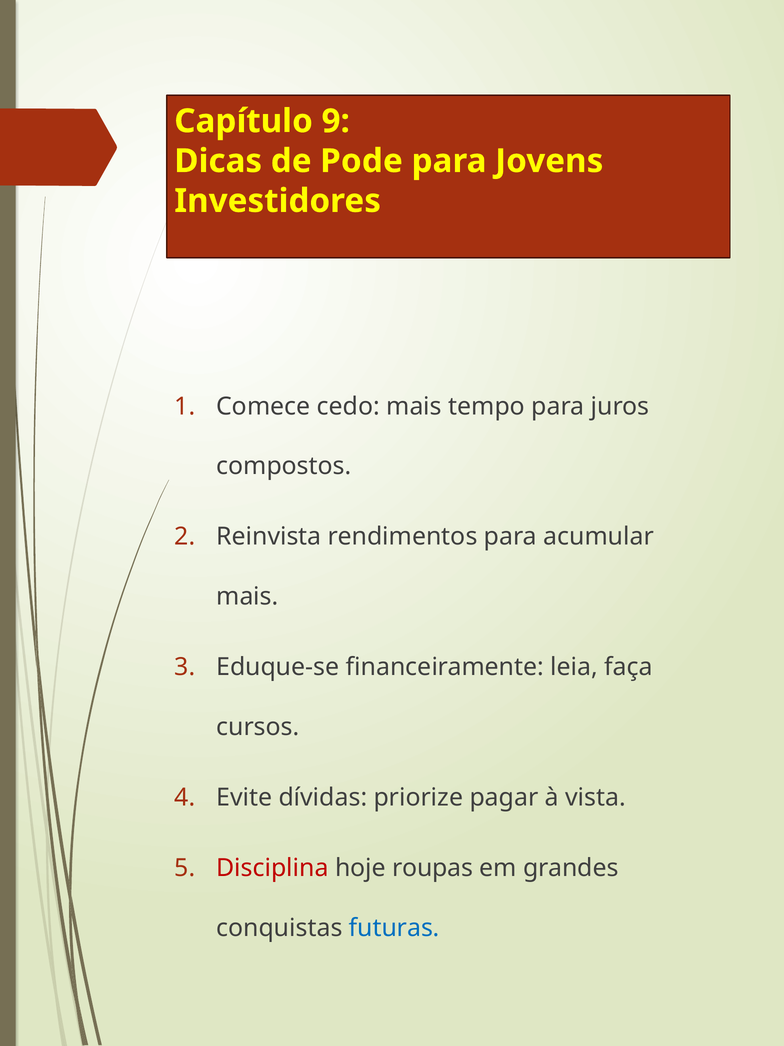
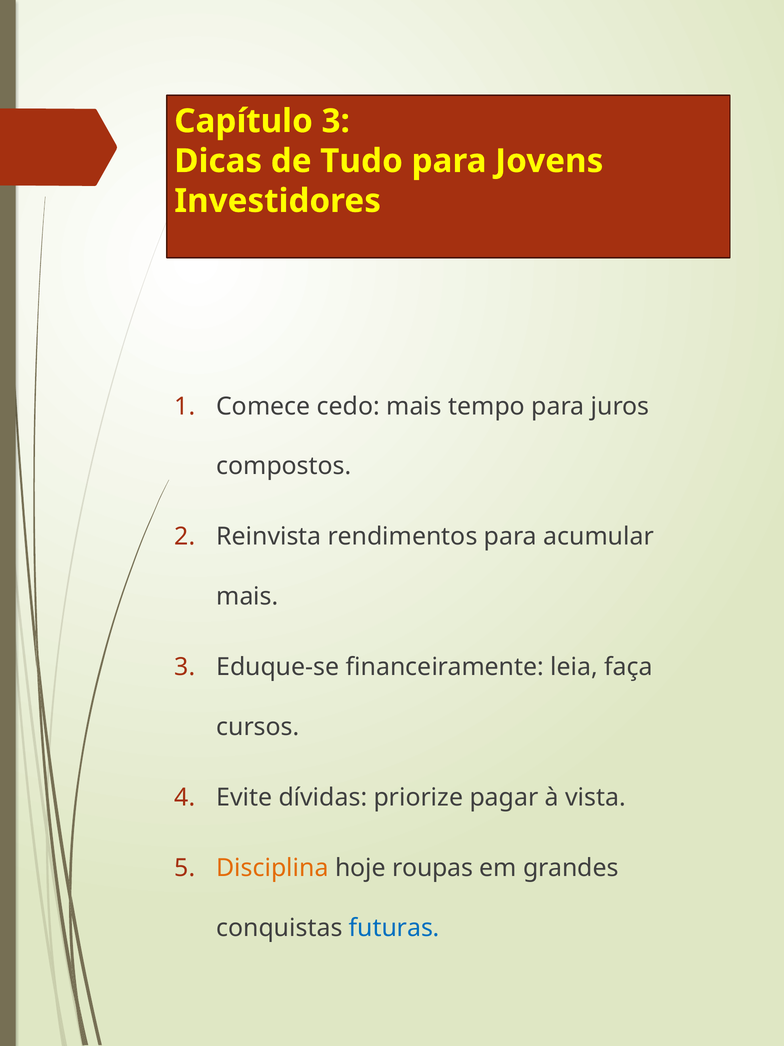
Capítulo 9: 9 -> 3
Pode: Pode -> Tudo
Disciplina colour: red -> orange
